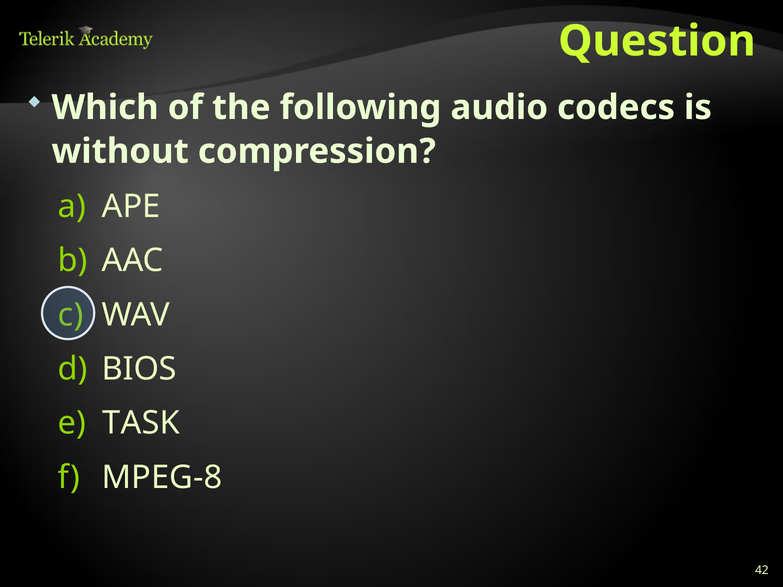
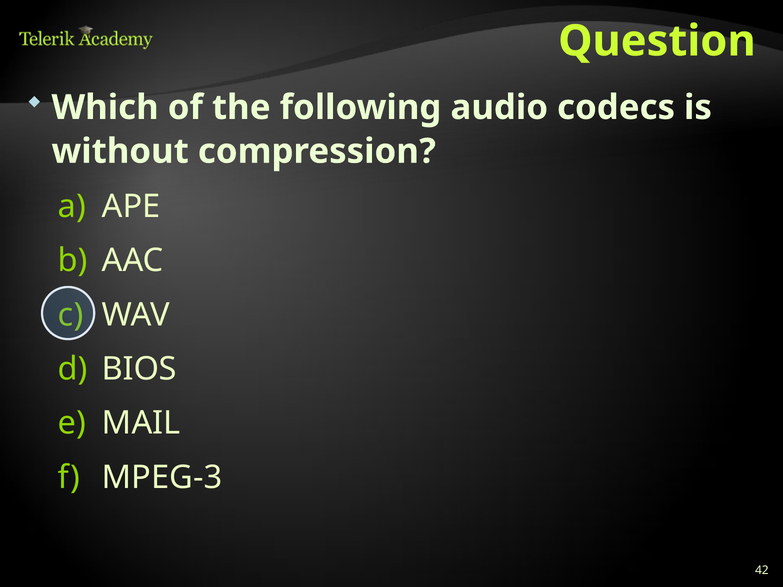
TASK: TASK -> MAIL
MPEG-8: MPEG-8 -> MPEG-3
